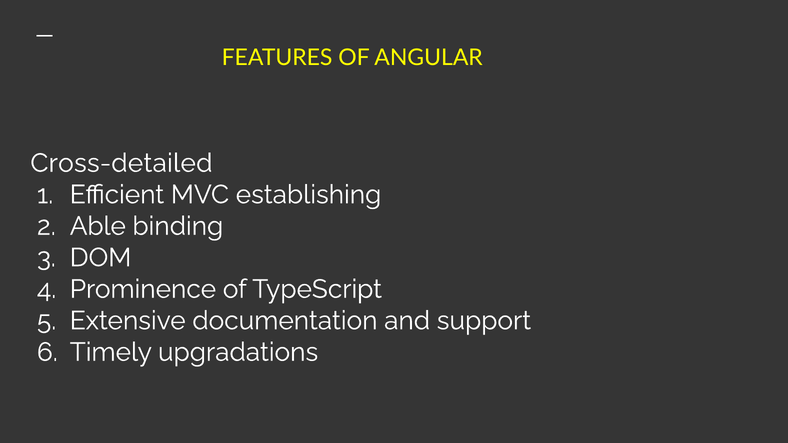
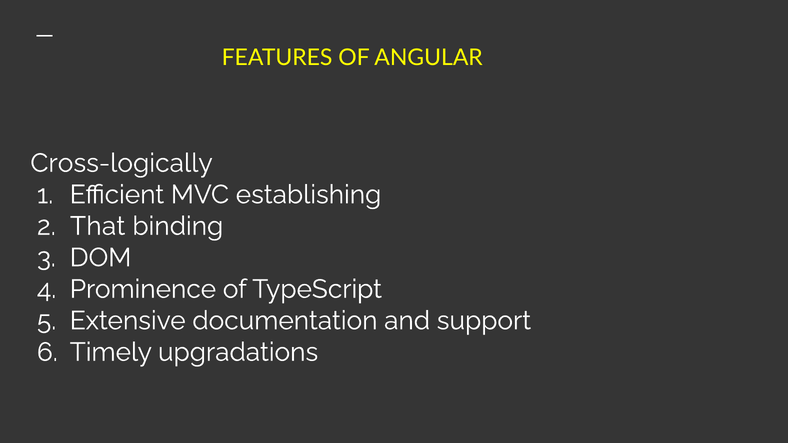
Cross-detailed: Cross-detailed -> Cross-logically
Able: Able -> That
